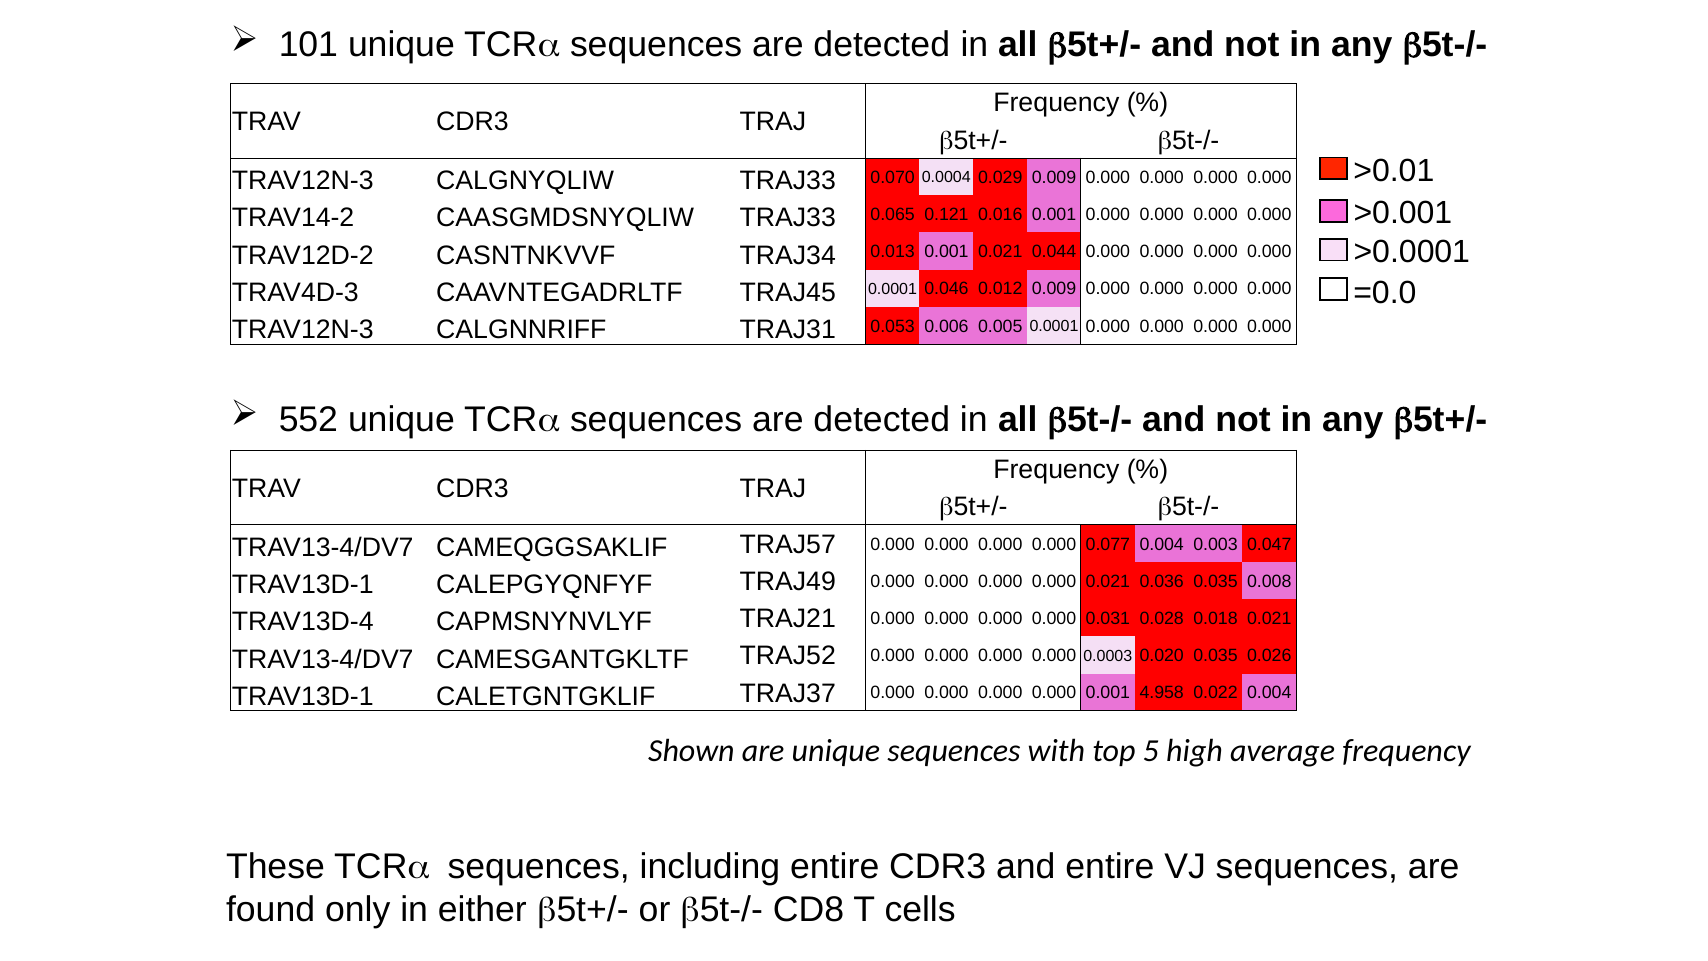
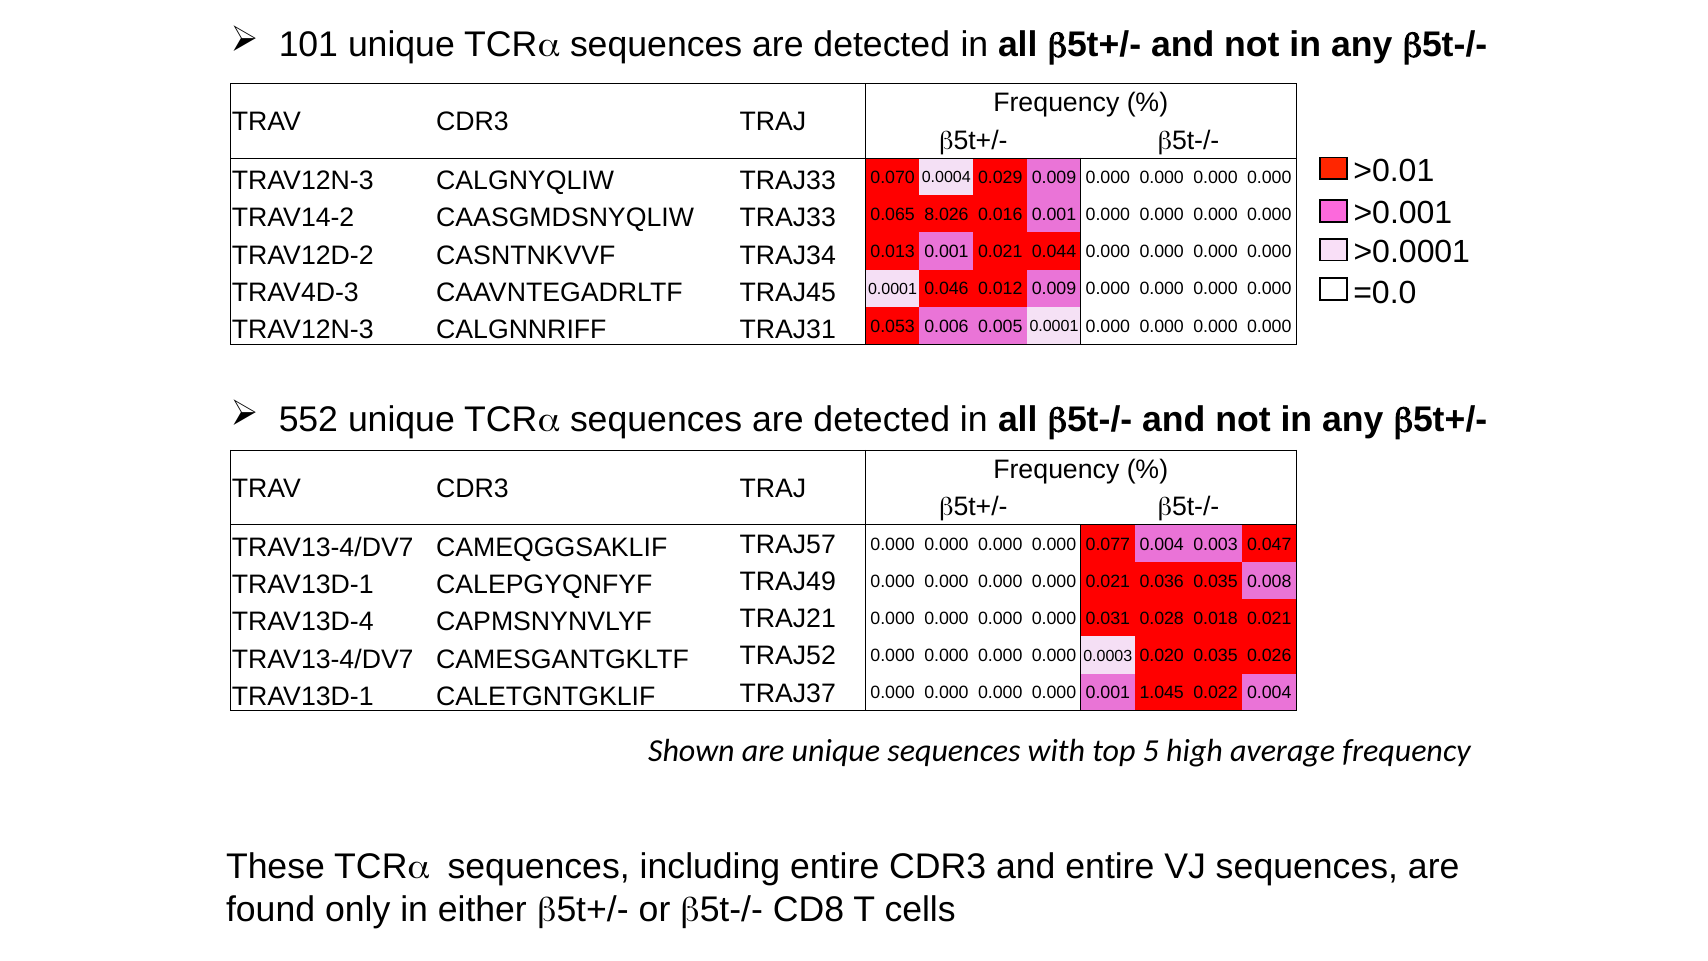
0.121: 0.121 -> 8.026
4.958: 4.958 -> 1.045
